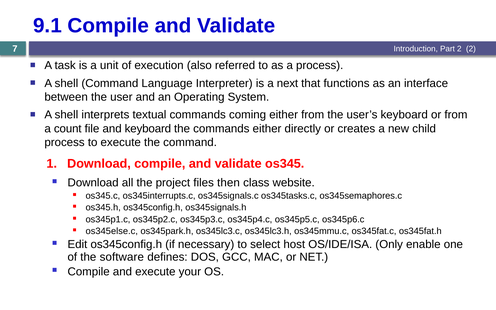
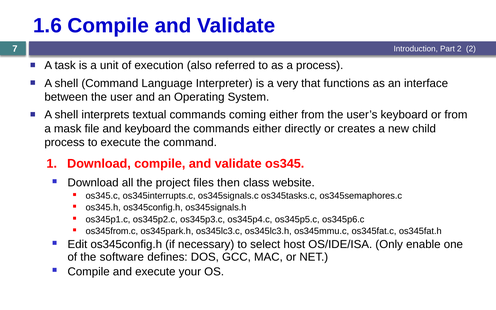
9.1: 9.1 -> 1.6
next: next -> very
count: count -> mask
os345else.c: os345else.c -> os345from.c
